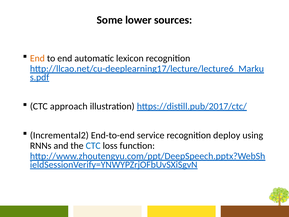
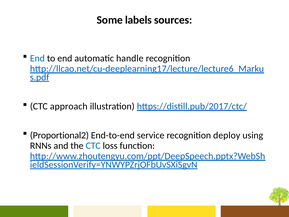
lower: lower -> labels
End at (37, 58) colour: orange -> blue
lexicon: lexicon -> handle
Incremental2: Incremental2 -> Proportional2
